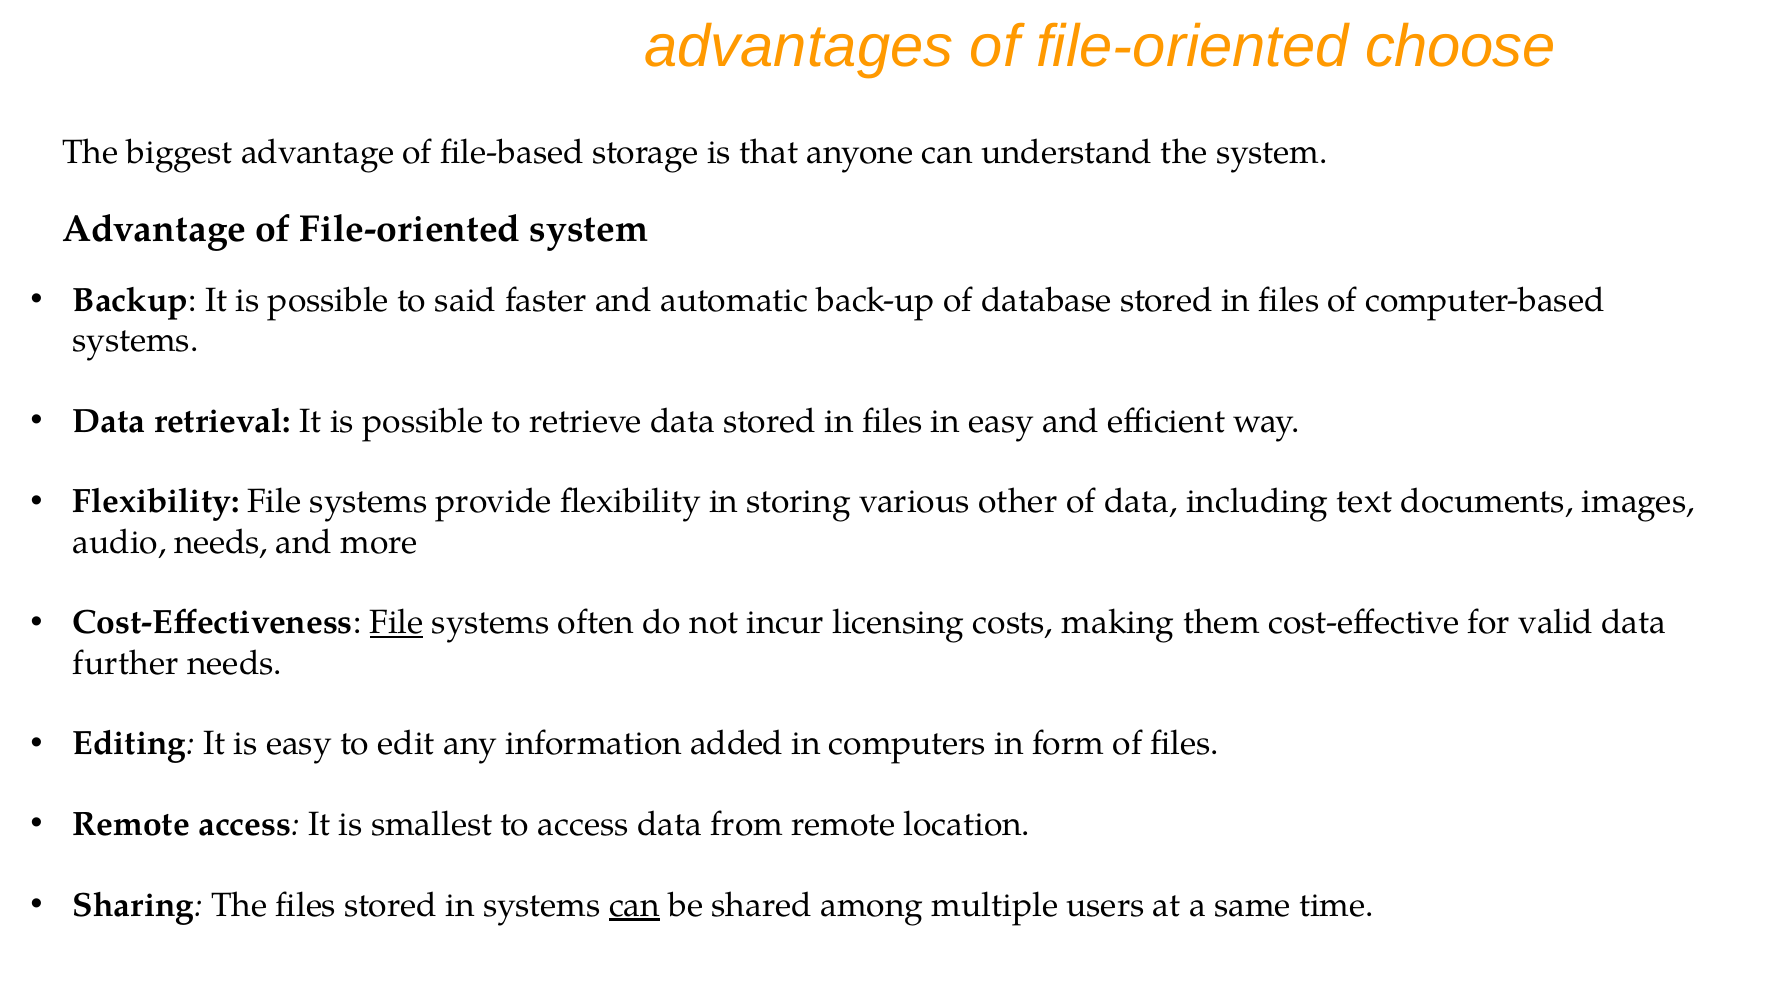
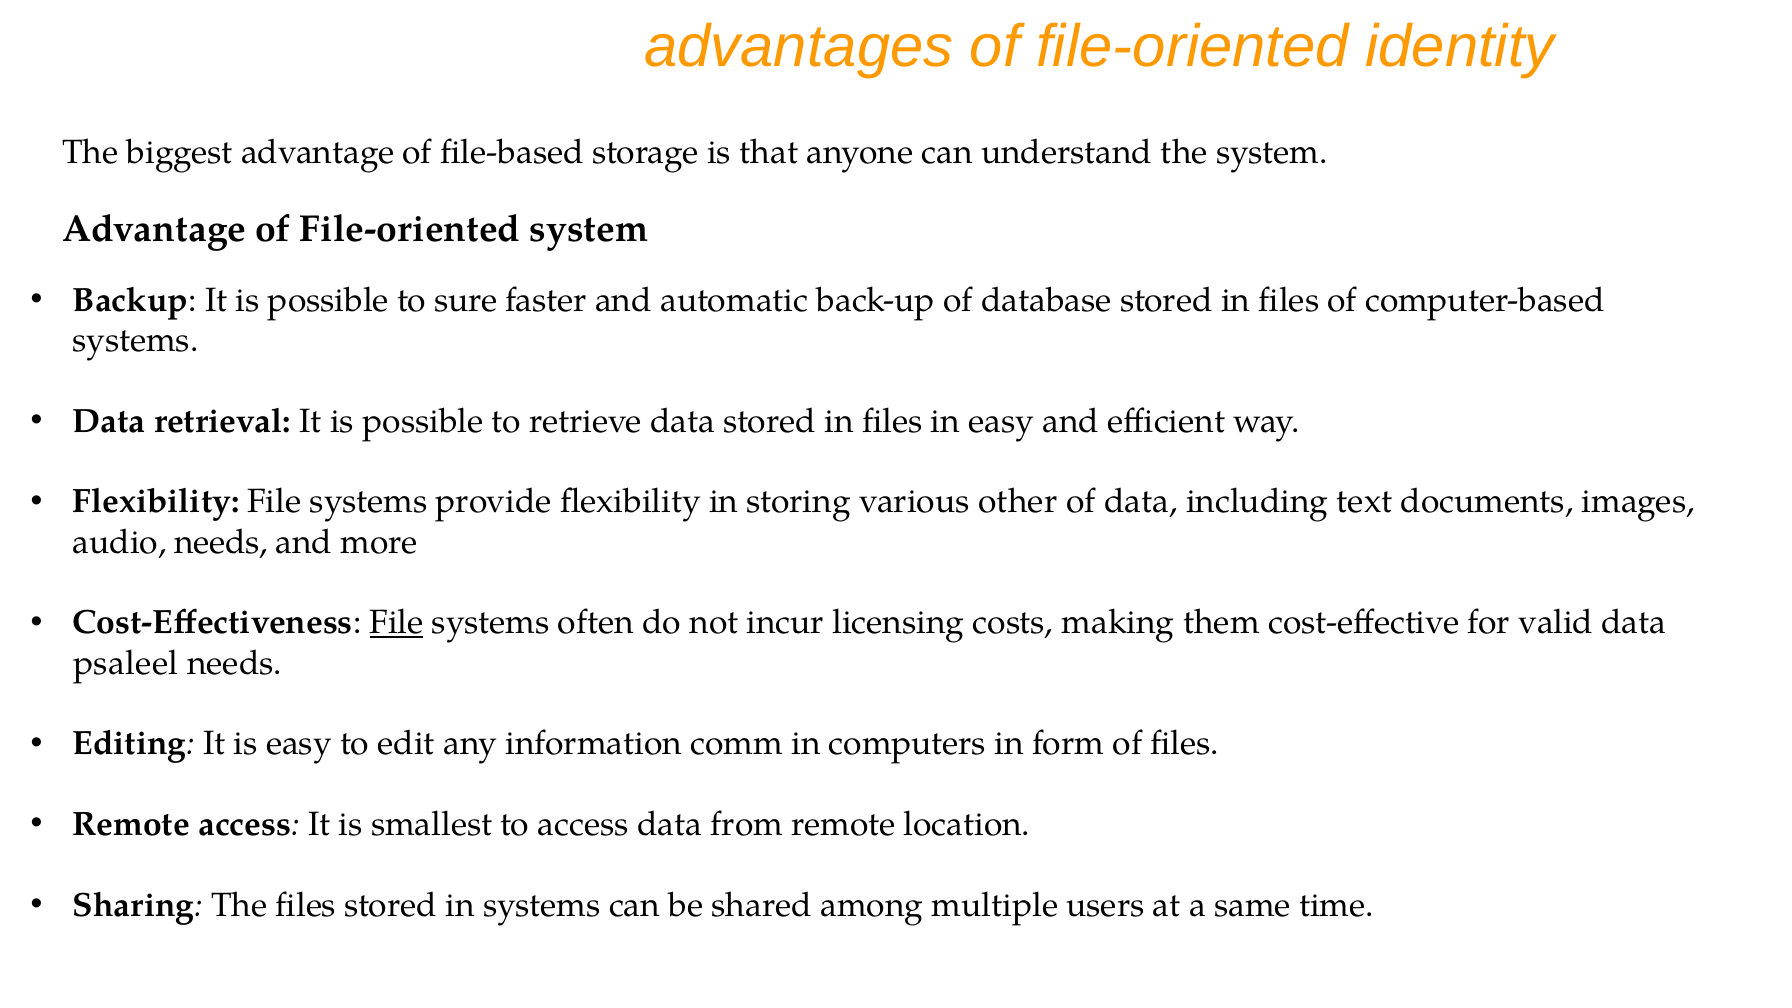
choose: choose -> identity
said: said -> sure
further: further -> psaleel
added: added -> comm
can at (635, 905) underline: present -> none
